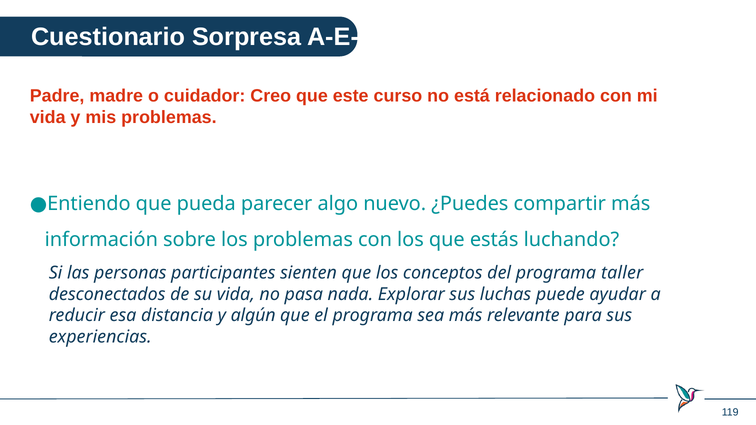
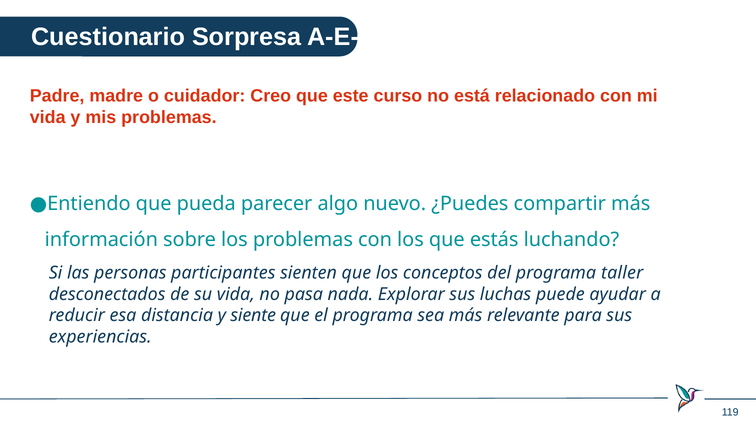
algún: algún -> siente
